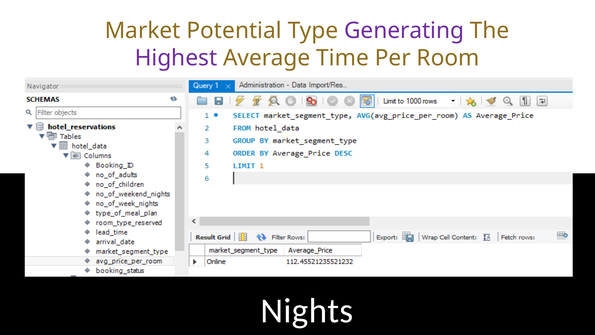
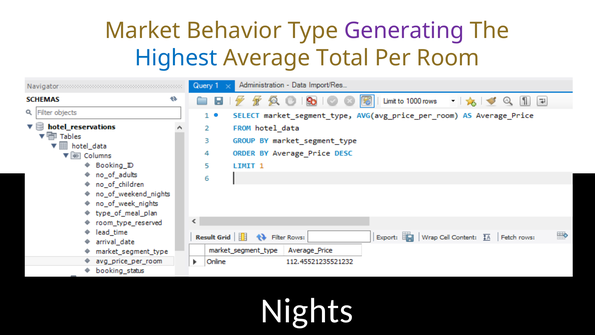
Potential: Potential -> Behavior
Highest colour: purple -> blue
Time: Time -> Total
